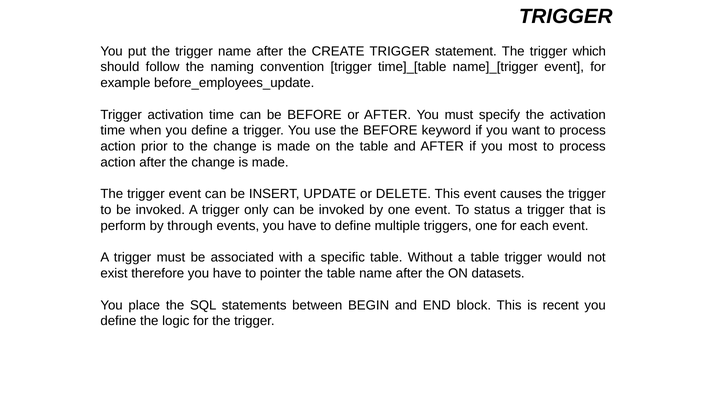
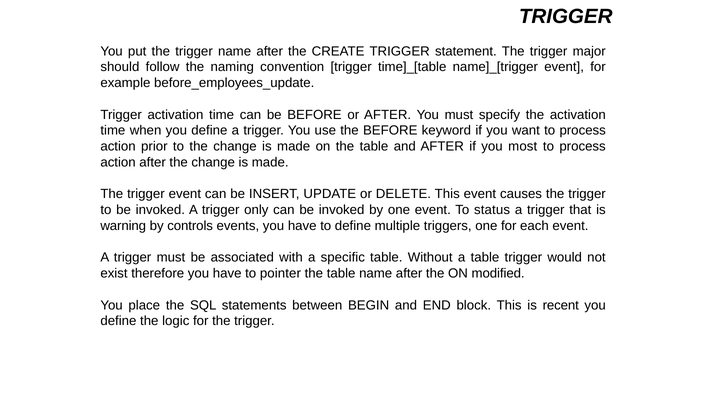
which: which -> major
perform: perform -> warning
through: through -> controls
datasets: datasets -> modified
